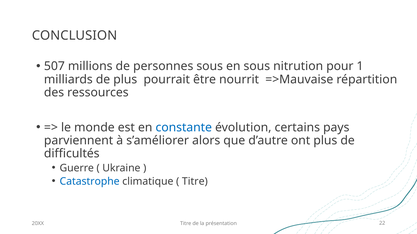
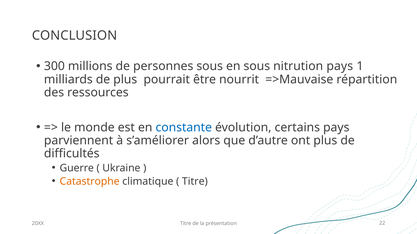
507: 507 -> 300
nitrution pour: pour -> pays
Catastrophe colour: blue -> orange
